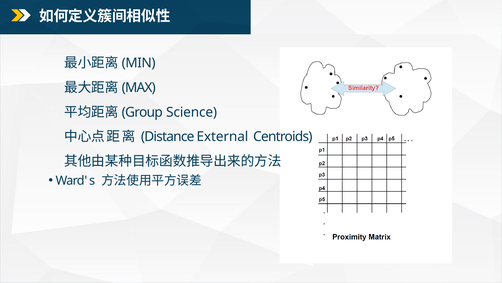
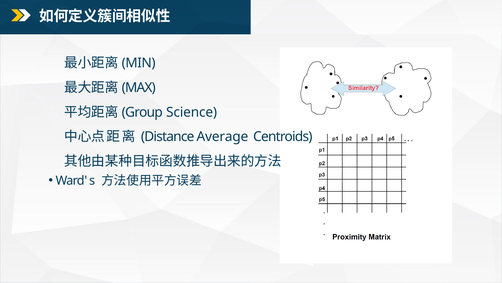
External: External -> Average
